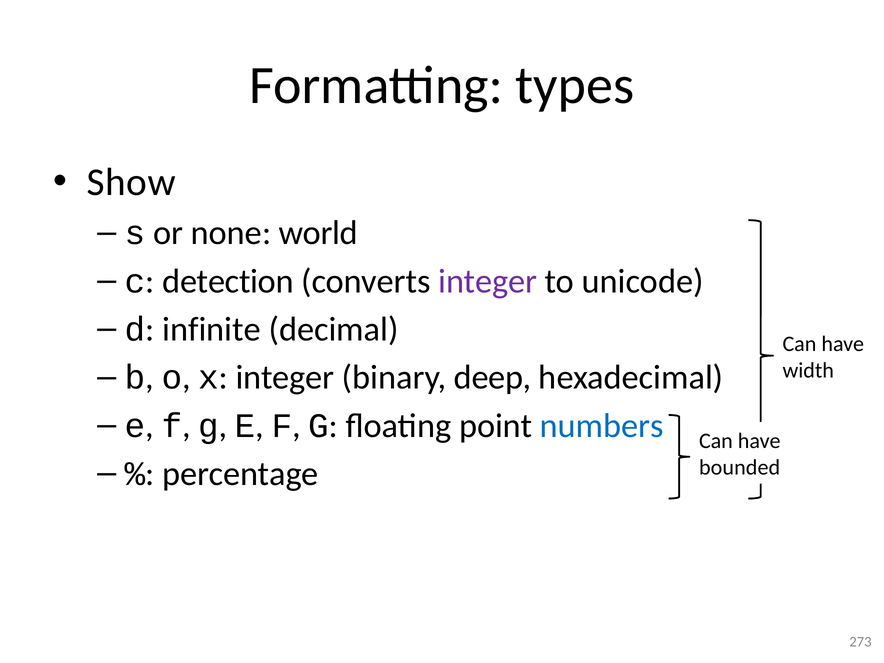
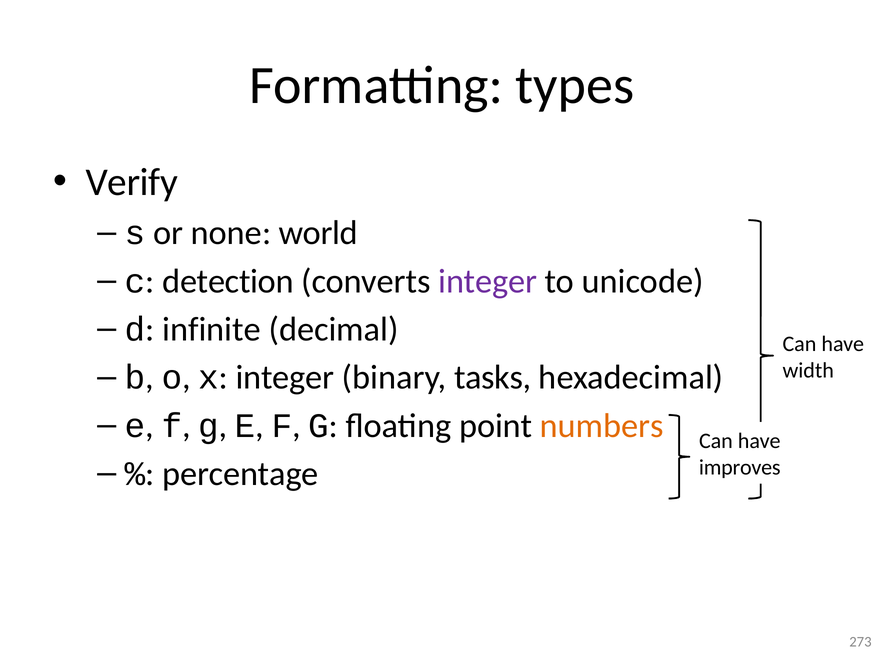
Show: Show -> Verify
deep: deep -> tasks
numbers colour: blue -> orange
bounded: bounded -> improves
